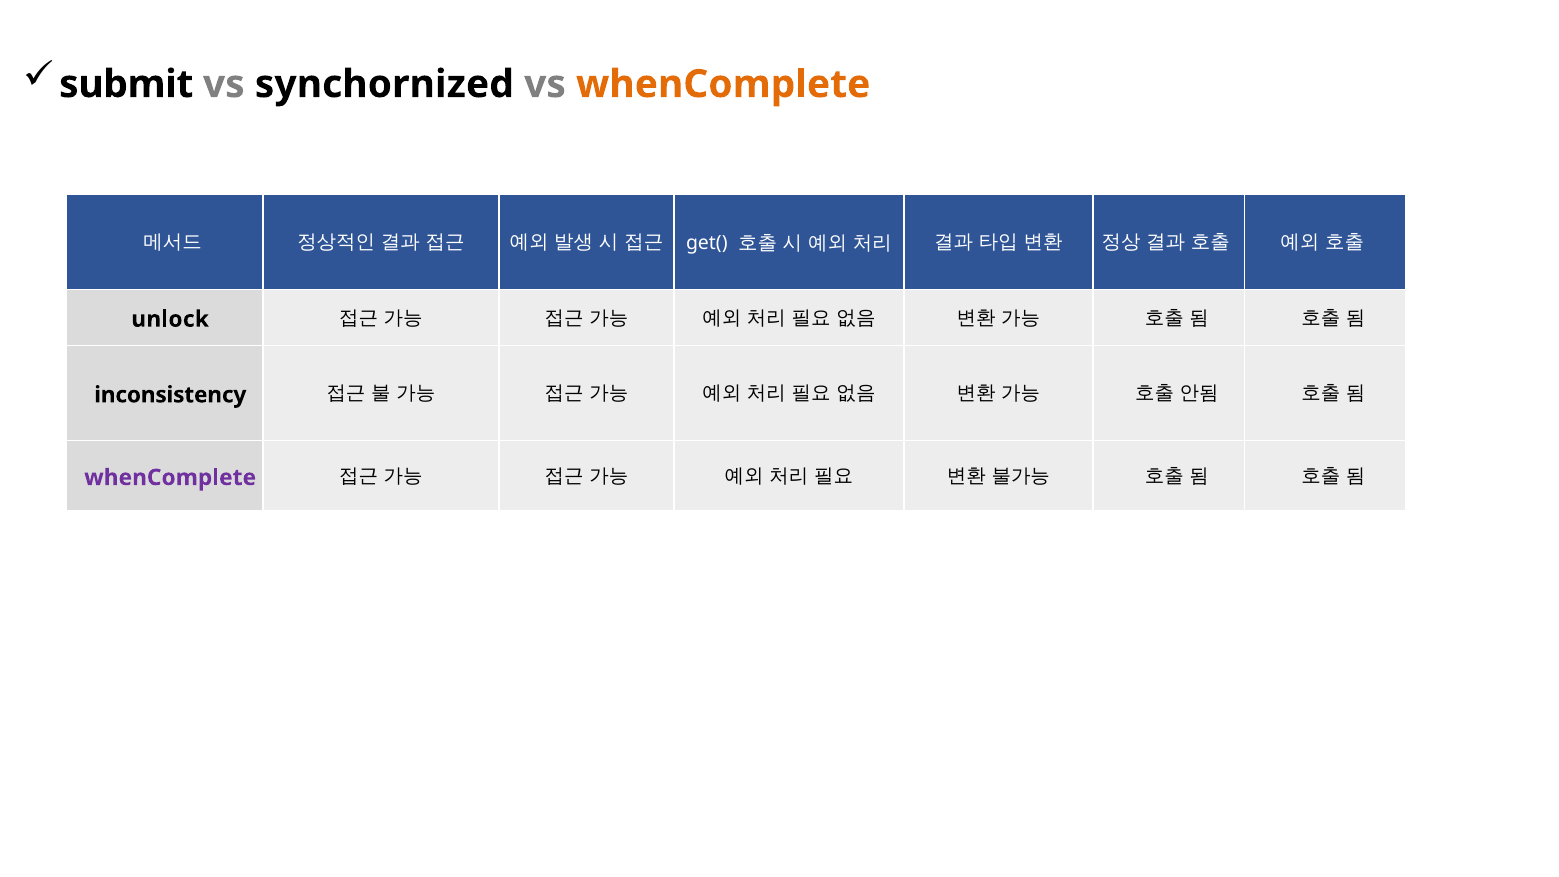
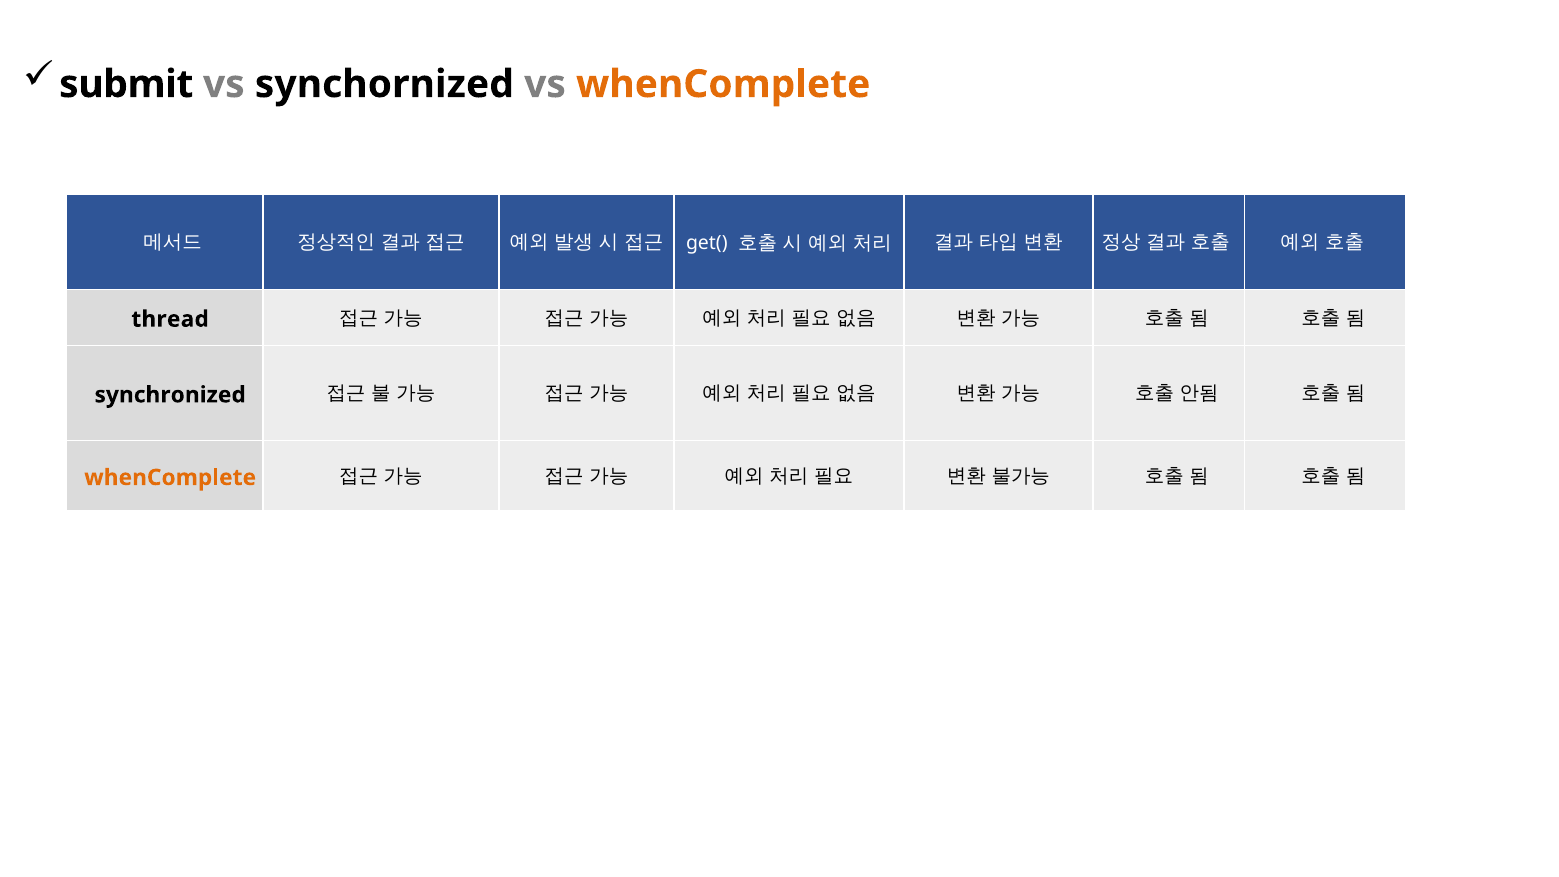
unlock: unlock -> thread
inconsistency: inconsistency -> synchronized
whenComplete at (170, 477) colour: purple -> orange
